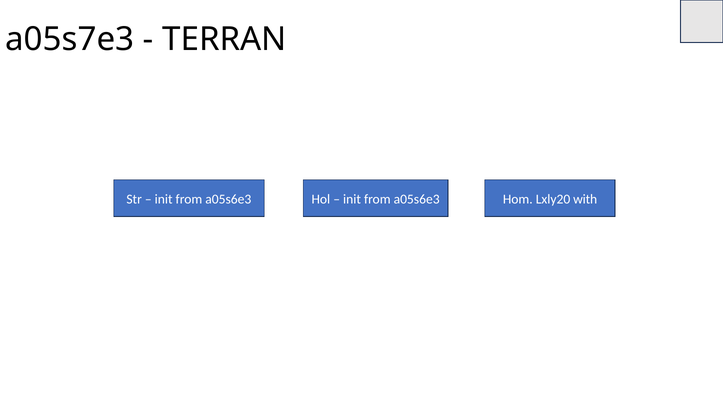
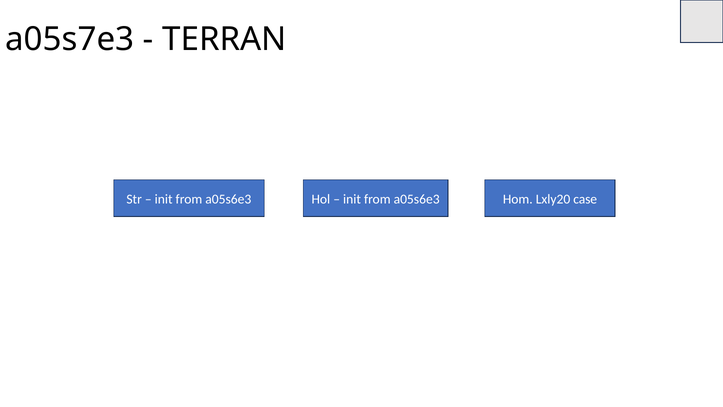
with: with -> case
